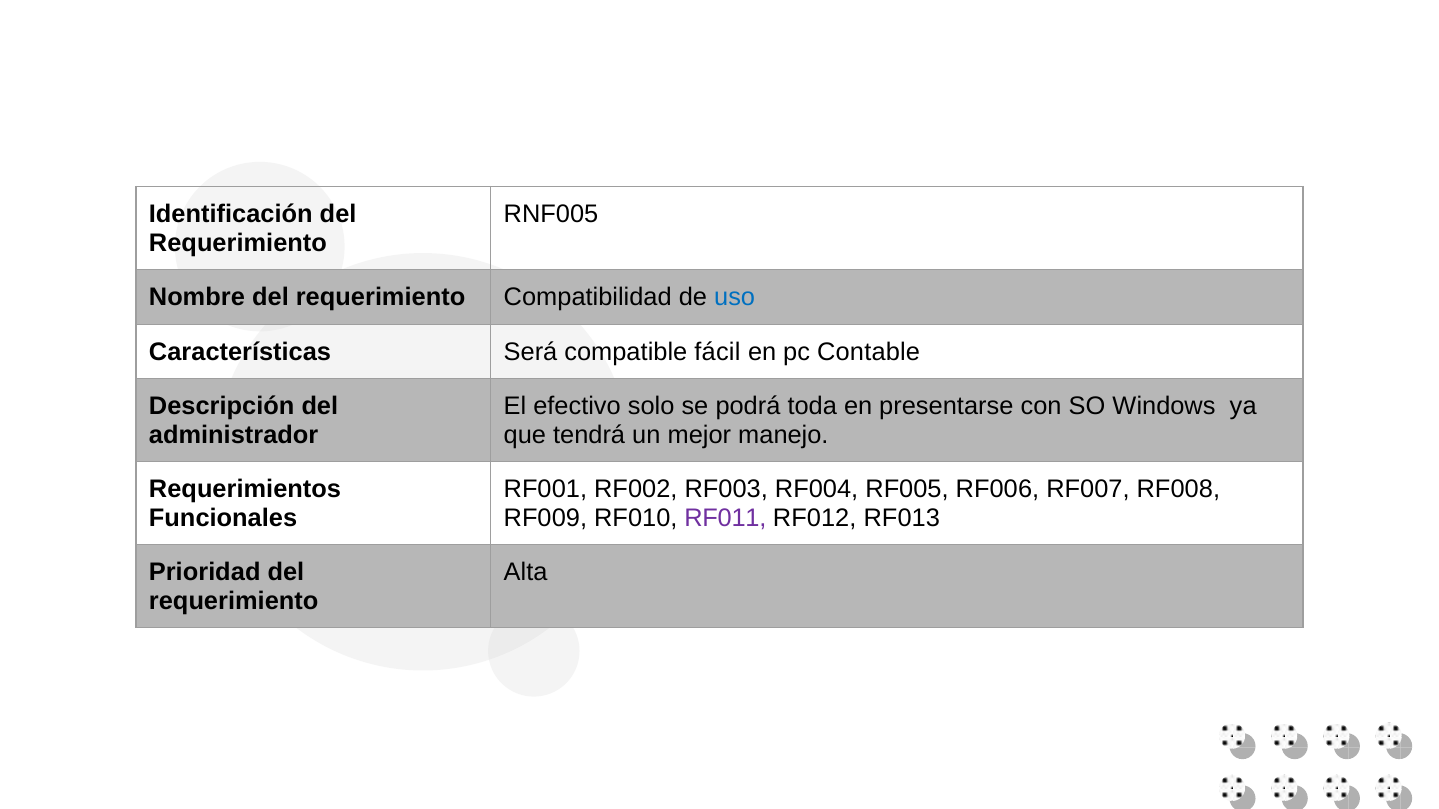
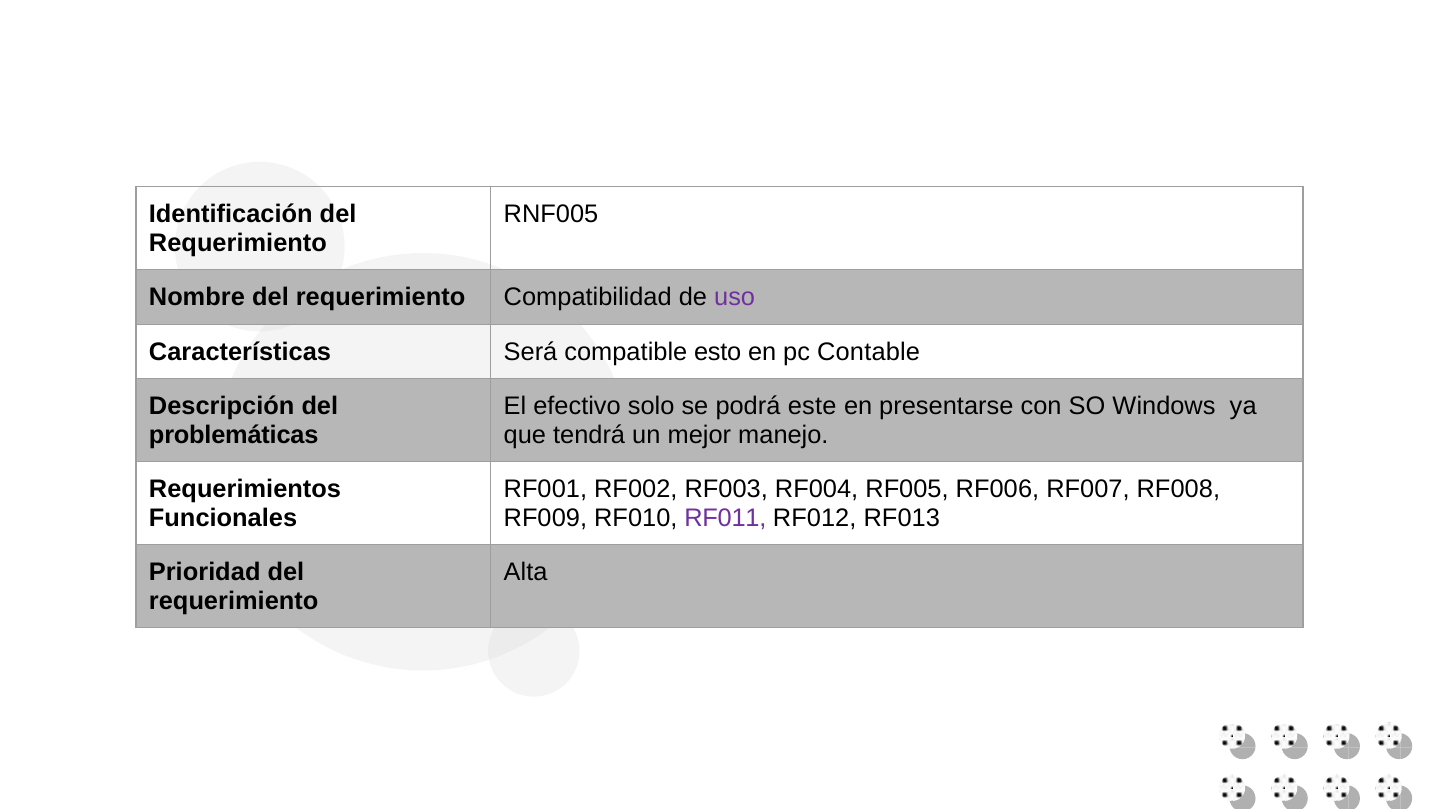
uso colour: blue -> purple
fácil: fácil -> esto
toda: toda -> este
administrador: administrador -> problemáticas
